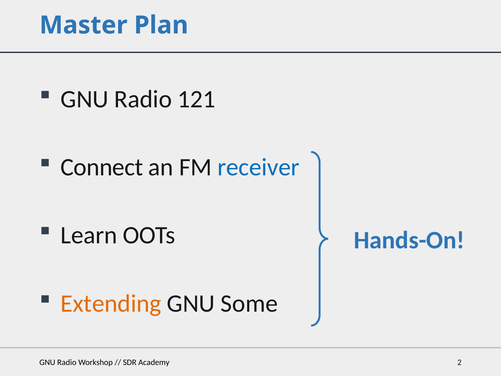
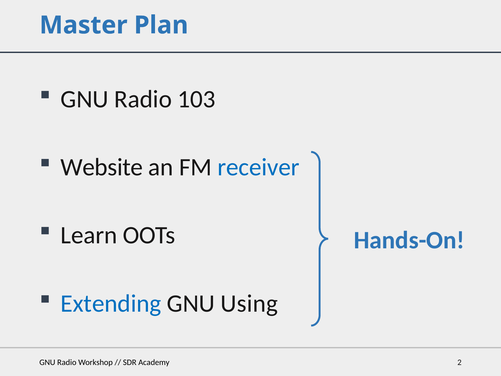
121: 121 -> 103
Connect: Connect -> Website
Extending colour: orange -> blue
Some: Some -> Using
